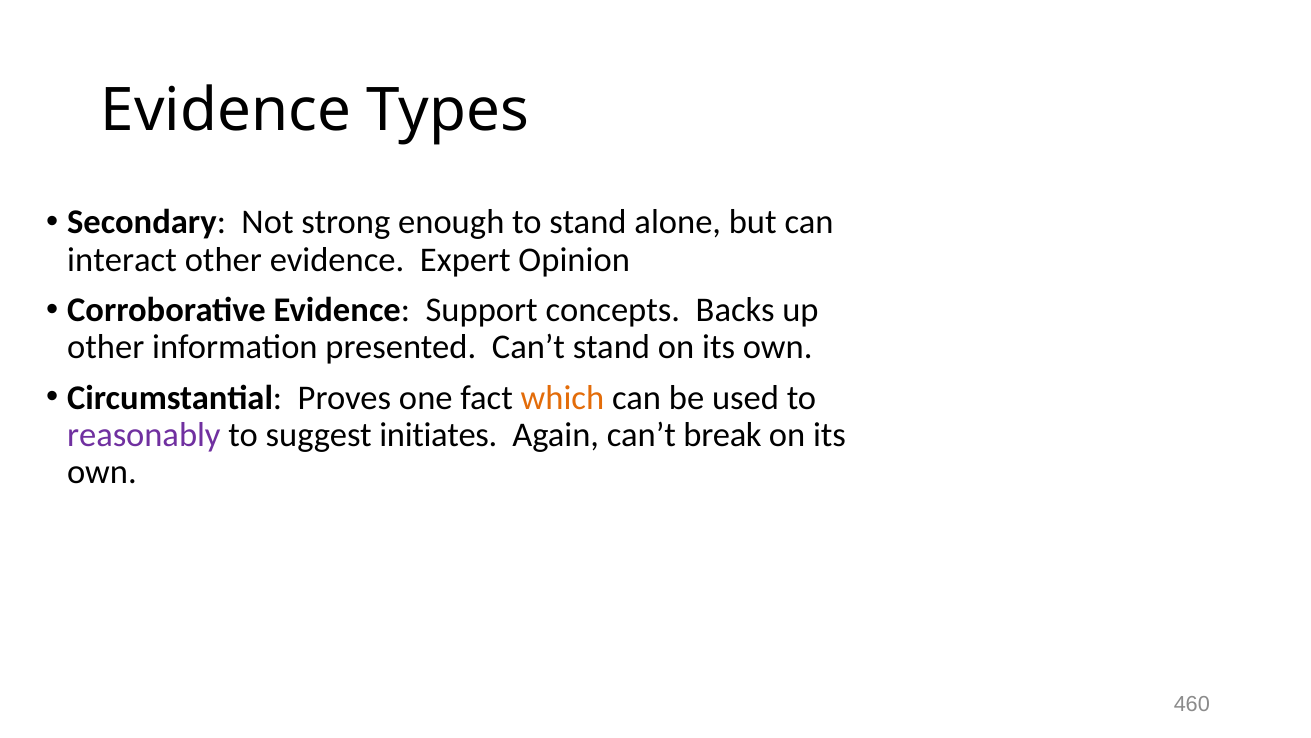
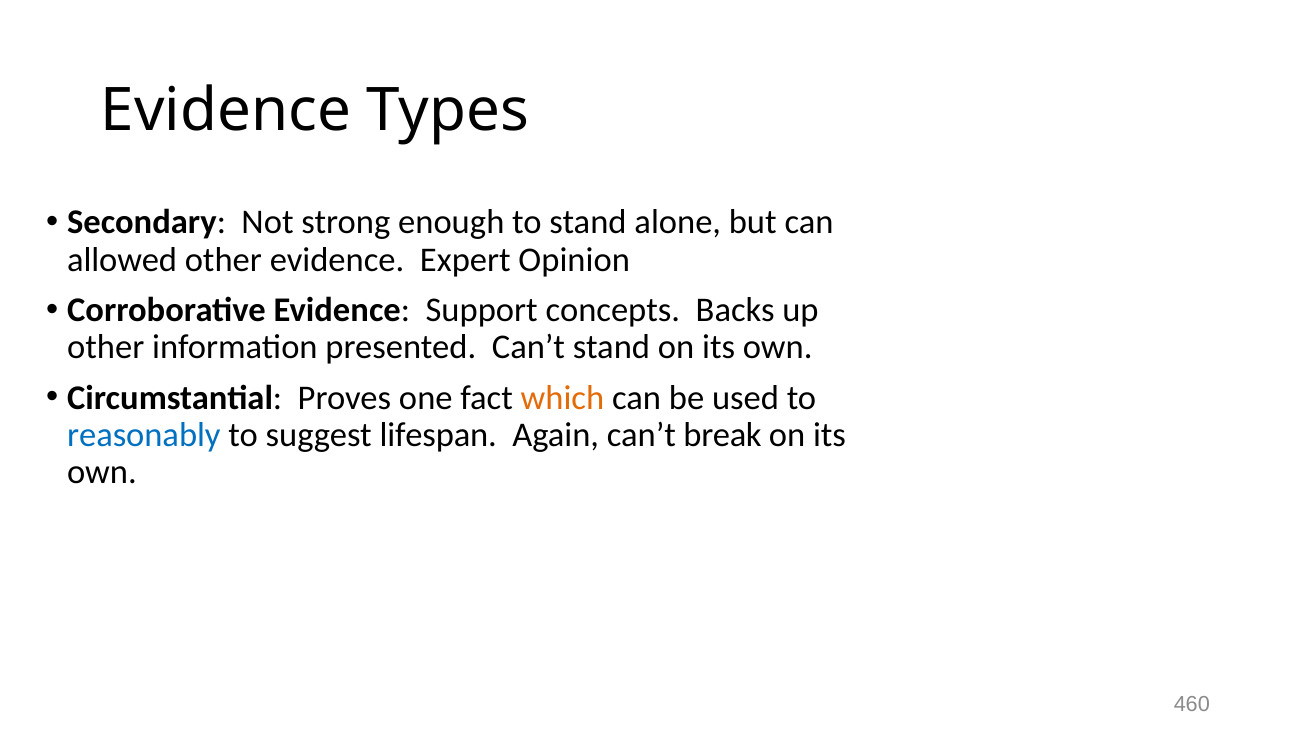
interact: interact -> allowed
reasonably colour: purple -> blue
initiates: initiates -> lifespan
